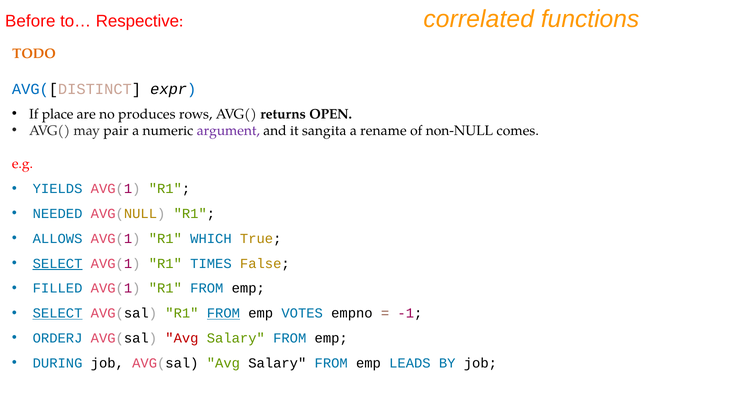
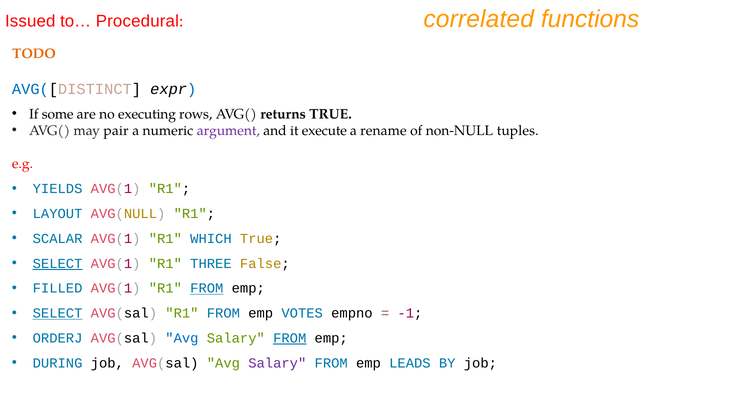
Before: Before -> Issued
Respective: Respective -> Procedural
place: place -> some
produces: produces -> executing
returns OPEN: OPEN -> TRUE
sangita: sangita -> execute
comes: comes -> tuples
NEEDED: NEEDED -> LAYOUT
ALLOWS: ALLOWS -> SCALAR
TIMES: TIMES -> THREE
FROM at (207, 288) underline: none -> present
FROM at (223, 313) underline: present -> none
Avg at (182, 338) colour: red -> blue
FROM at (290, 338) underline: none -> present
Salary at (277, 363) colour: black -> purple
